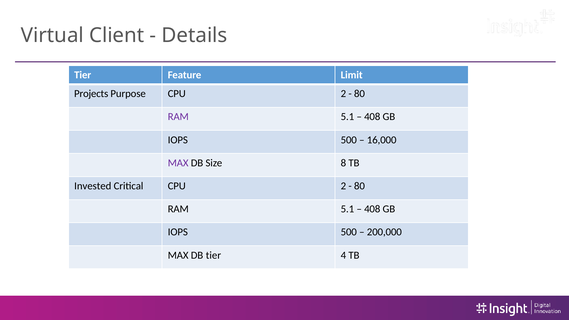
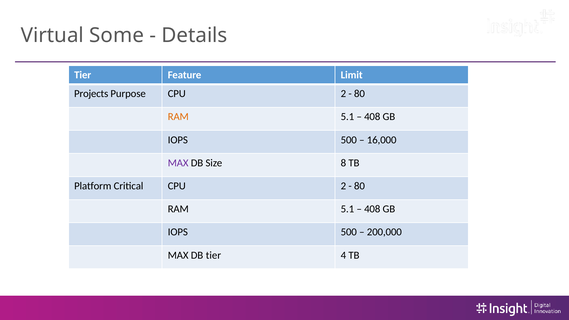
Client: Client -> Some
RAM at (178, 117) colour: purple -> orange
Invested: Invested -> Platform
